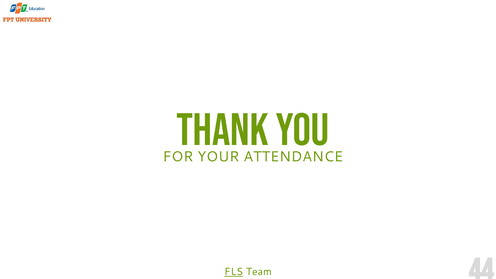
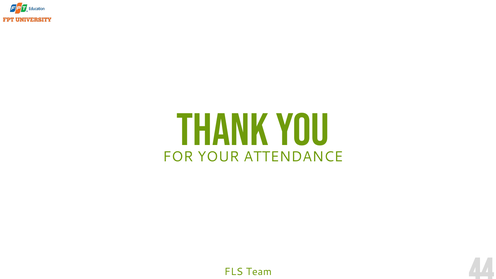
FLS underline: present -> none
